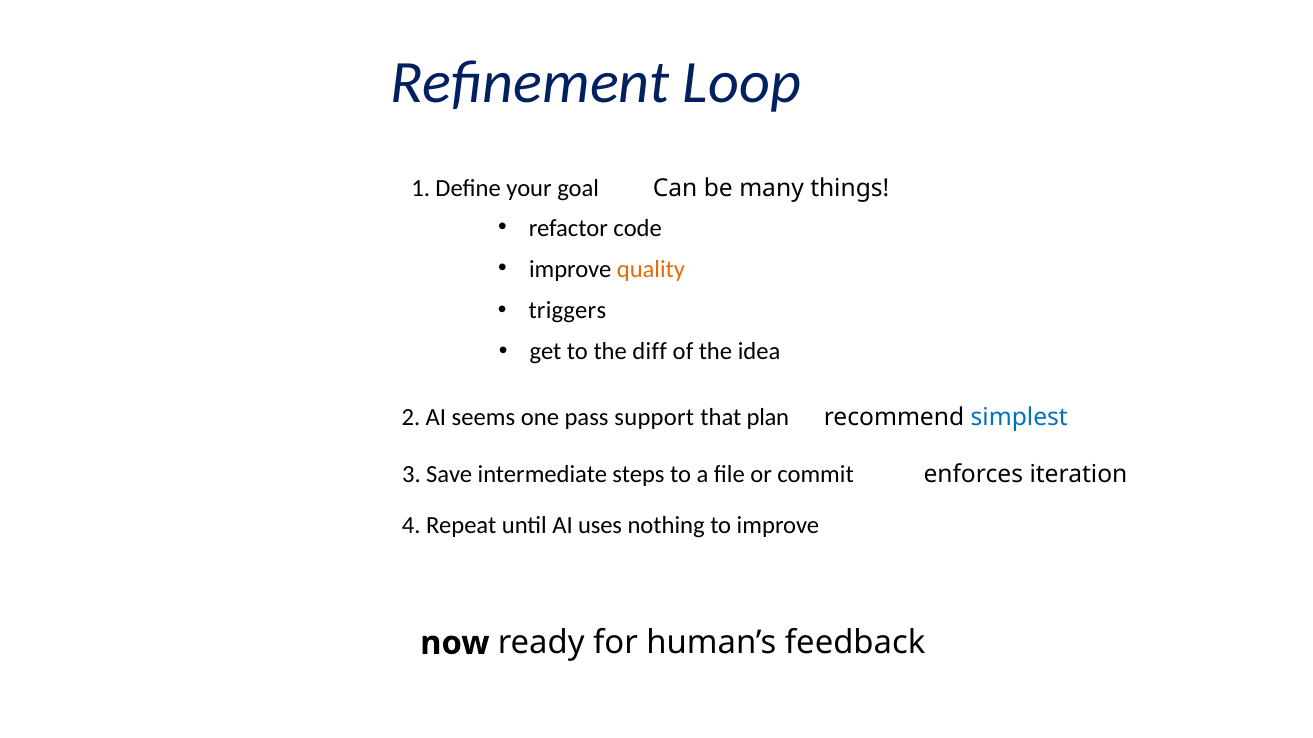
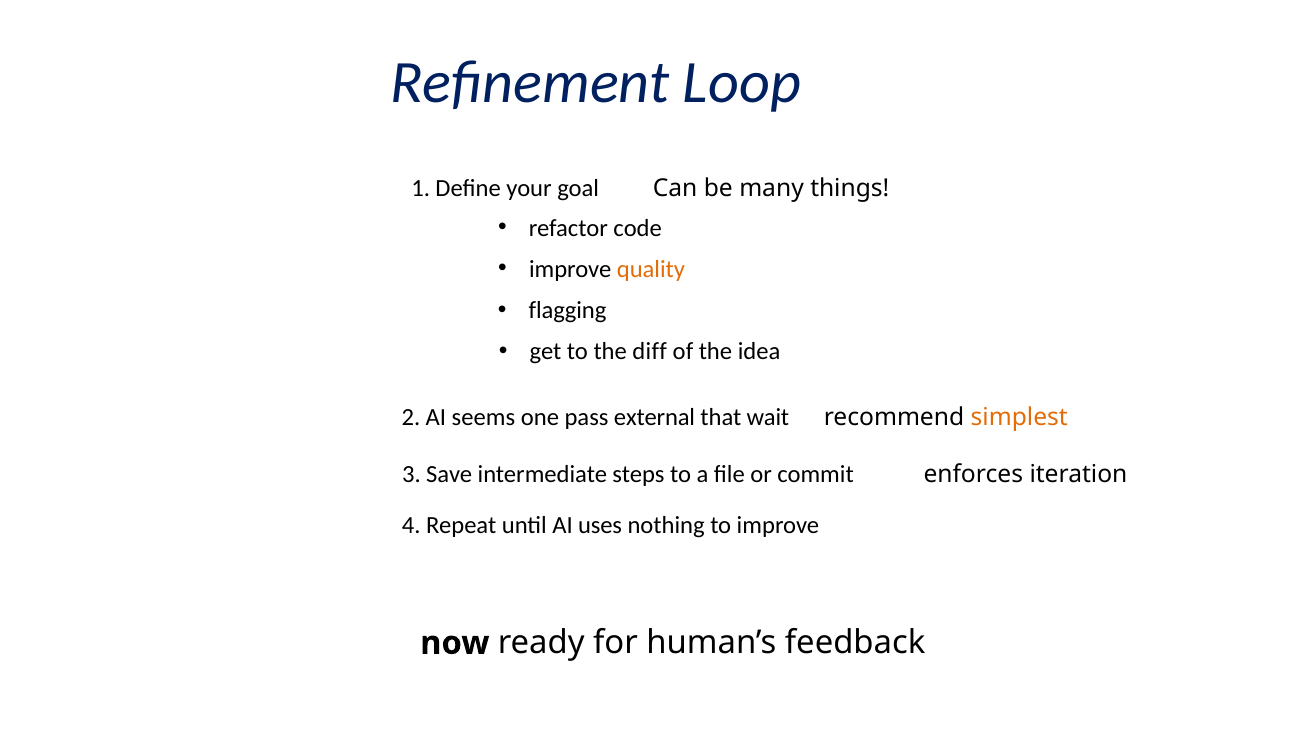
triggers: triggers -> flagging
support: support -> external
plan: plan -> wait
simplest colour: blue -> orange
